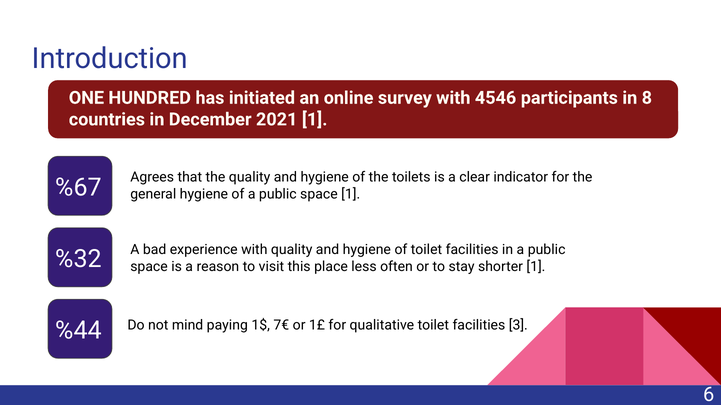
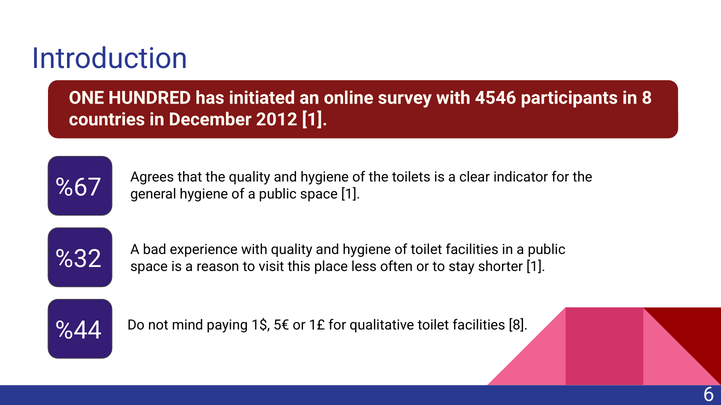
2021: 2021 -> 2012
7€: 7€ -> 5€
facilities 3: 3 -> 8
